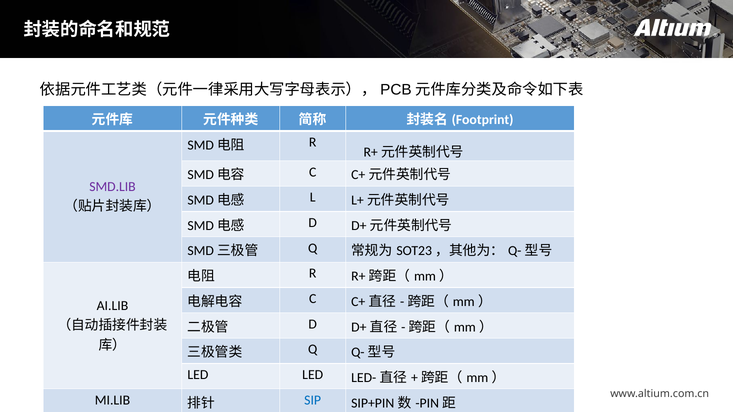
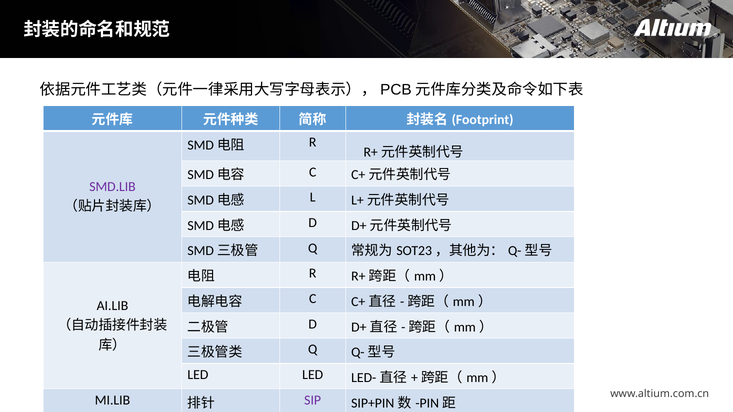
SIP colour: blue -> purple
